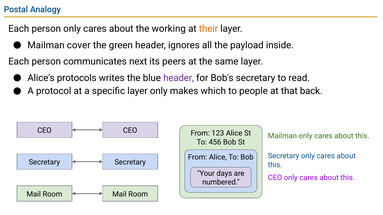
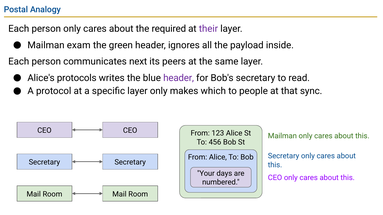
working: working -> required
their colour: orange -> purple
cover: cover -> exam
back: back -> sync
